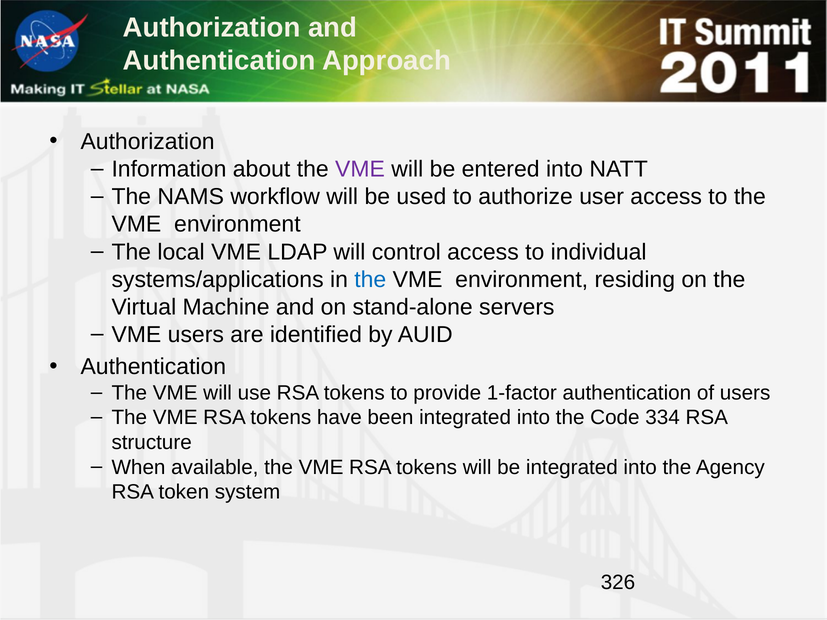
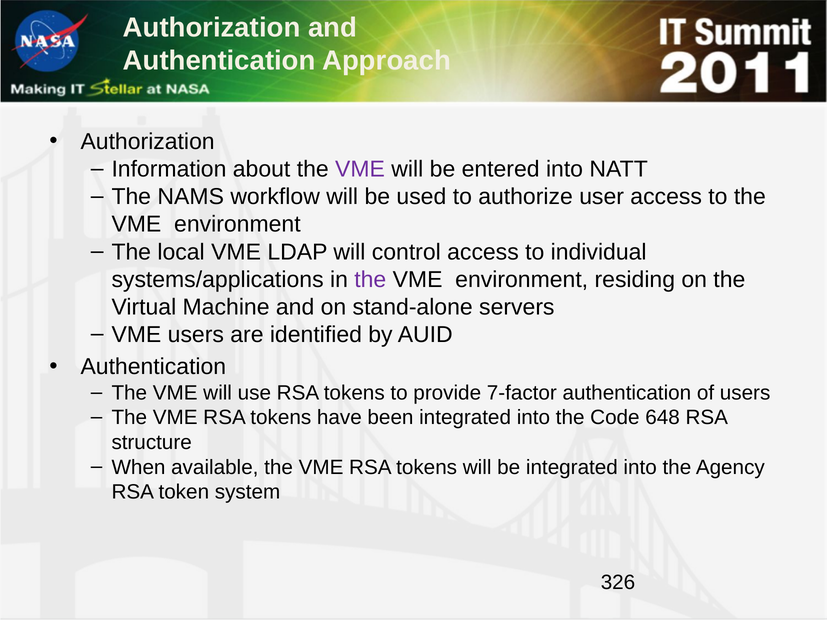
the at (370, 280) colour: blue -> purple
1-factor: 1-factor -> 7-factor
334: 334 -> 648
